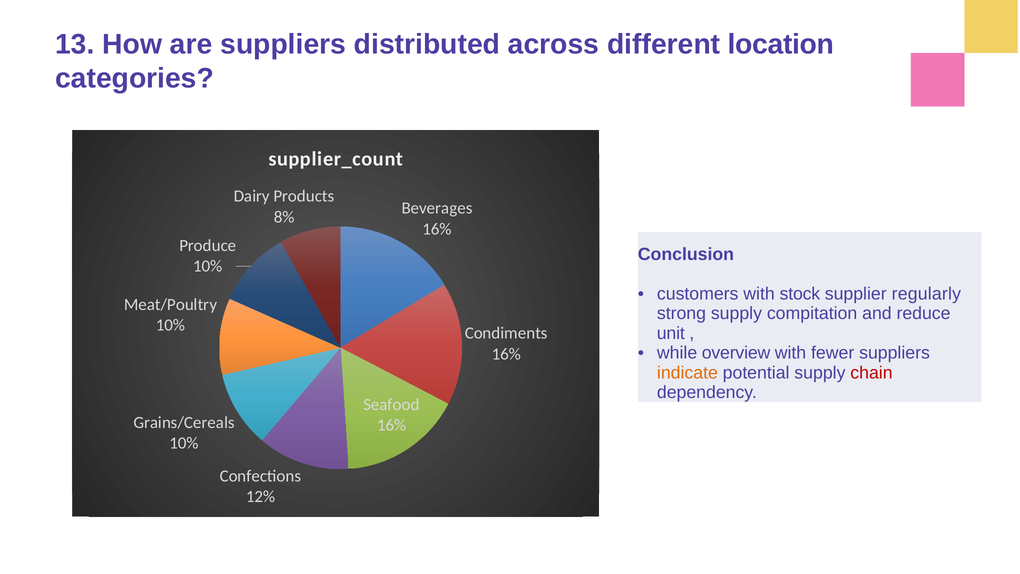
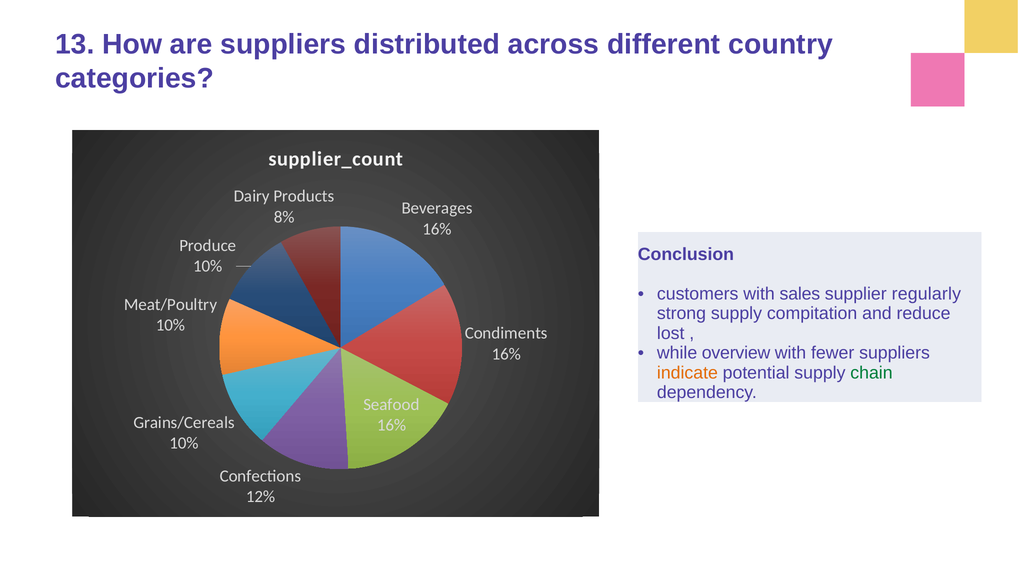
location: location -> country
stock: stock -> sales
unit: unit -> lost
chain colour: red -> green
